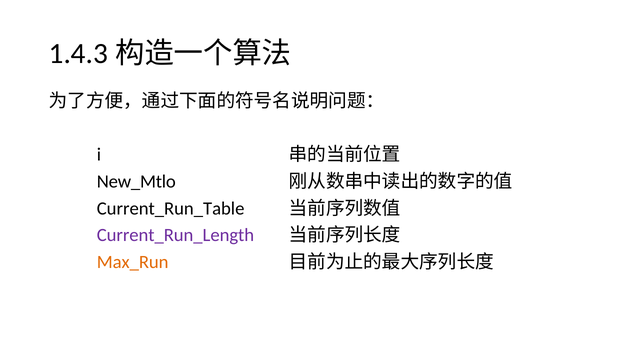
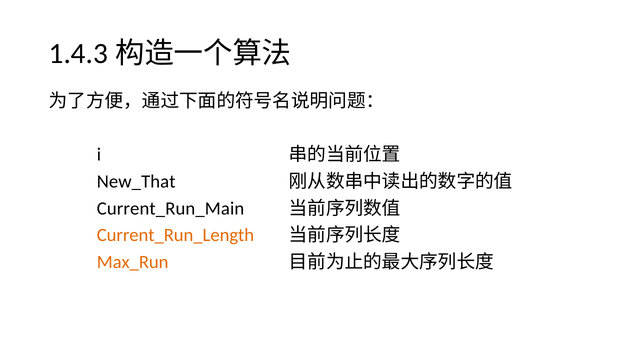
New_Mtlo: New_Mtlo -> New_That
Current_Run_Table: Current_Run_Table -> Current_Run_Main
Current_Run_Length colour: purple -> orange
